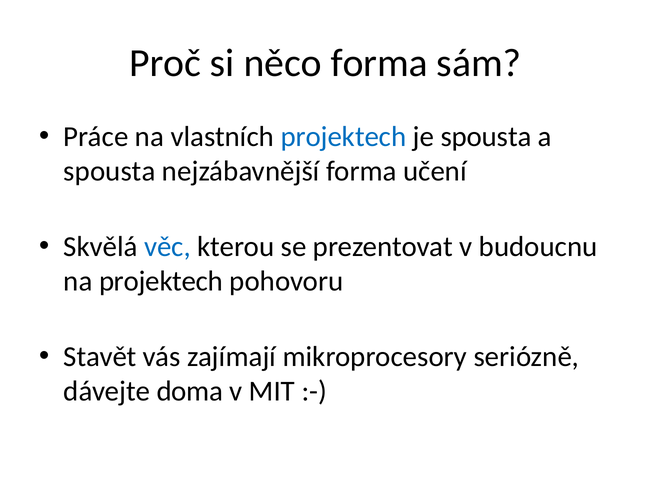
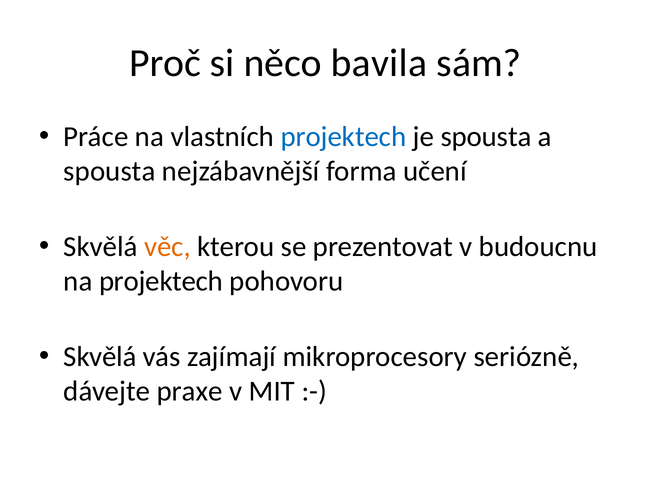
něco forma: forma -> bavila
věc colour: blue -> orange
Stavět at (100, 357): Stavět -> Skvělá
doma: doma -> praxe
